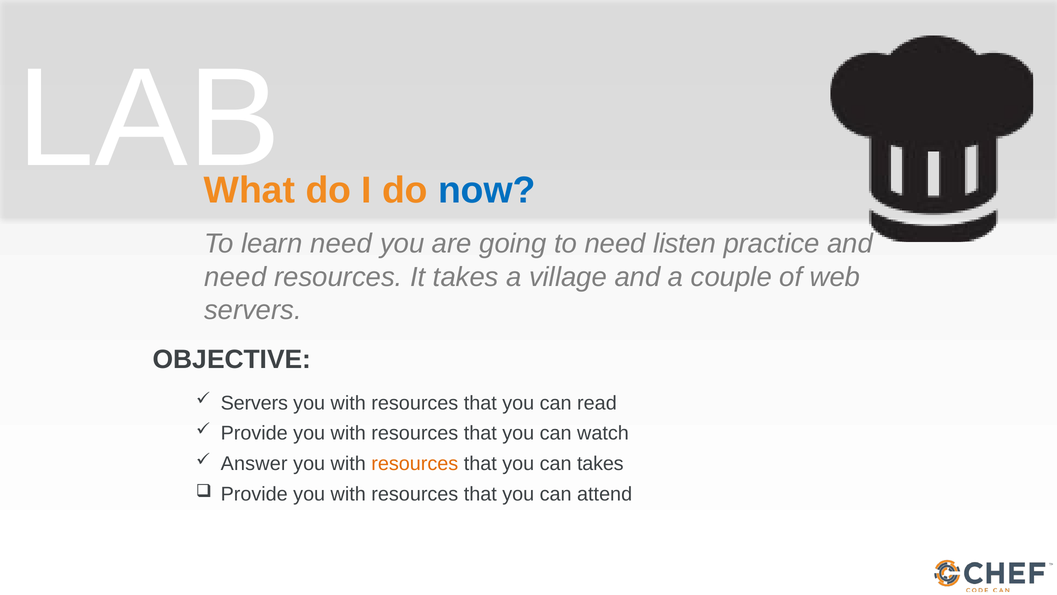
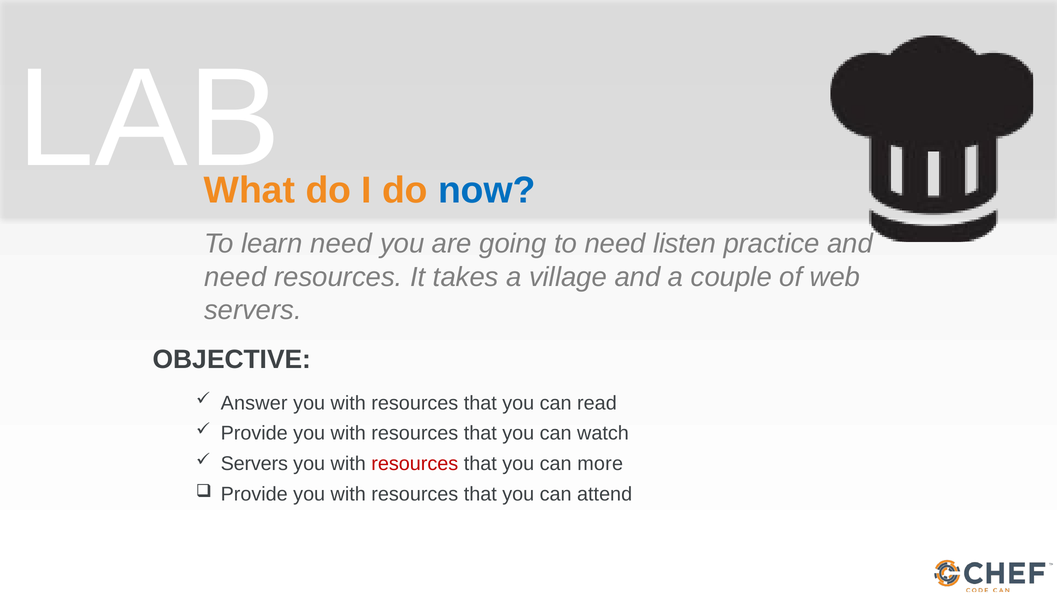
Servers at (254, 403): Servers -> Answer
Answer at (254, 464): Answer -> Servers
resources at (415, 464) colour: orange -> red
can takes: takes -> more
